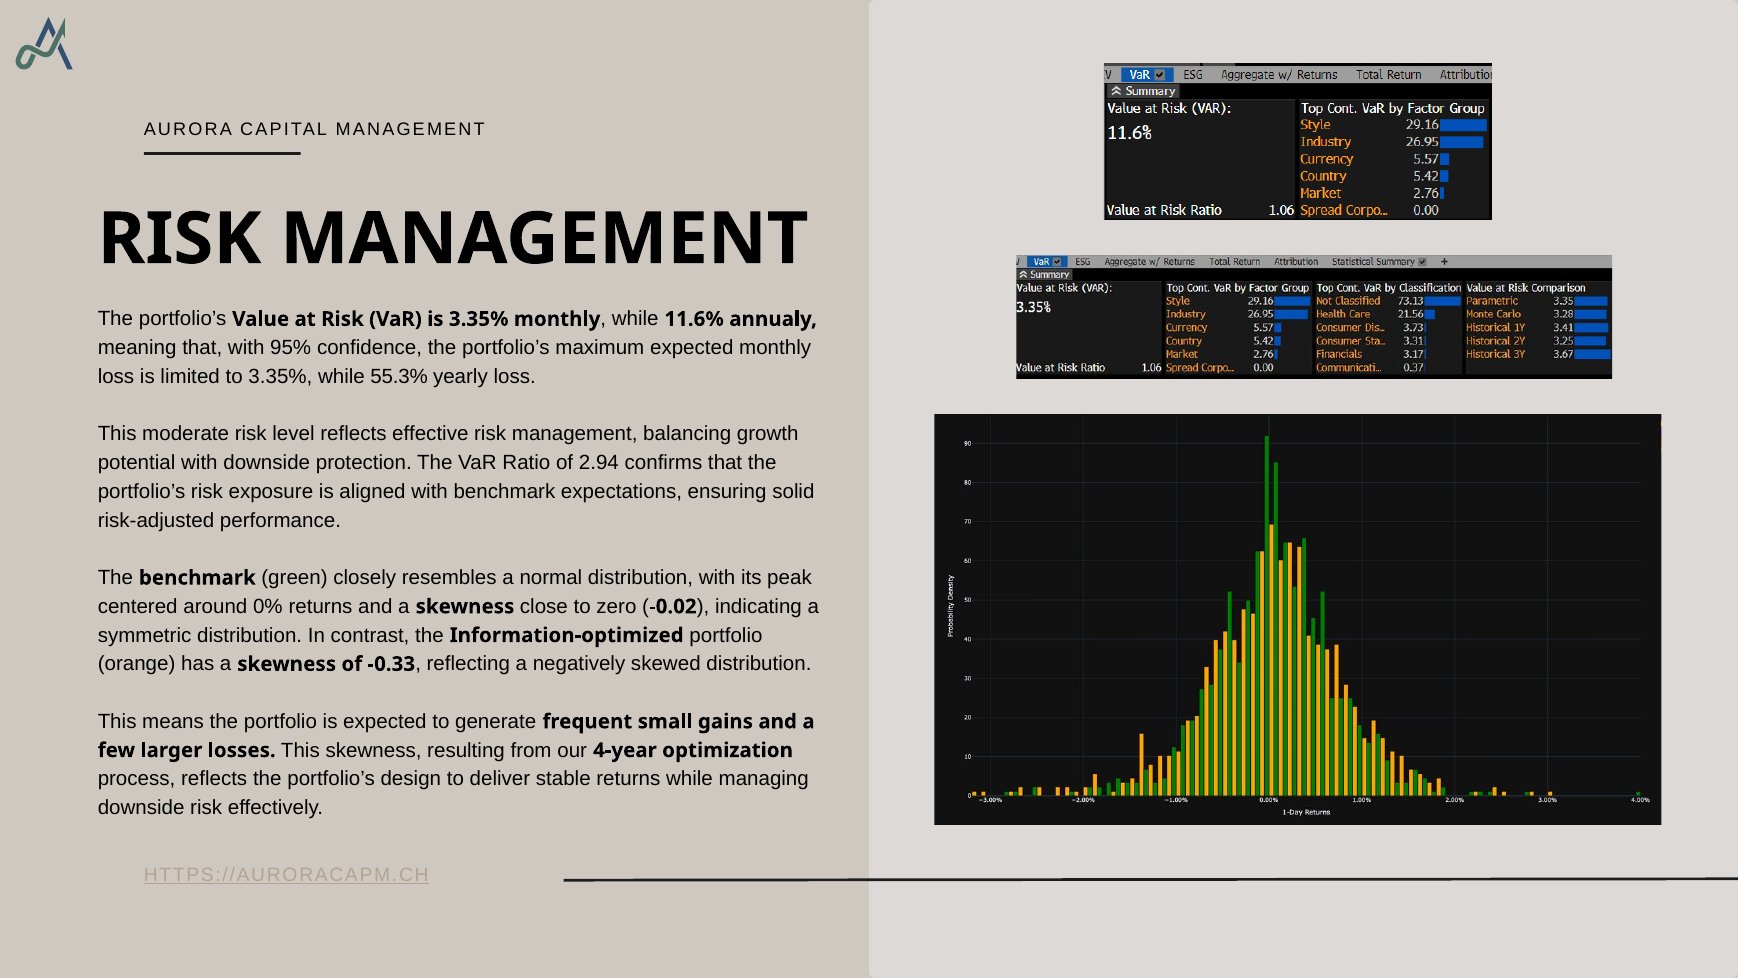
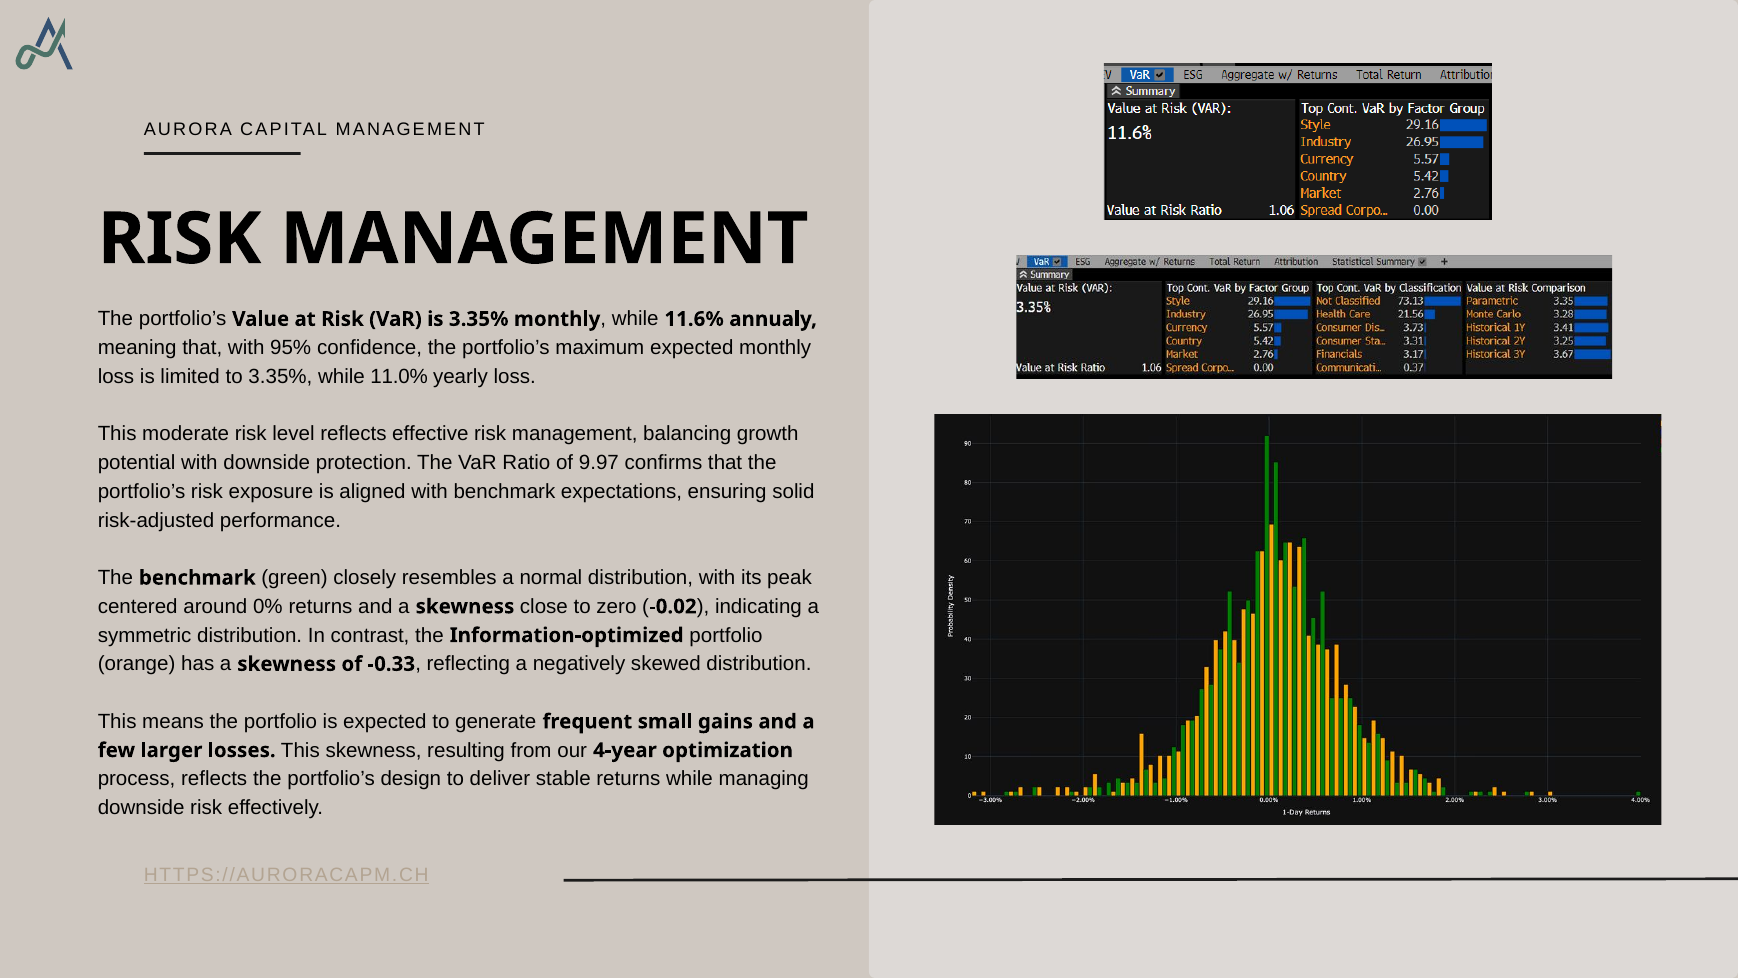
55.3%: 55.3% -> 11.0%
2.94: 2.94 -> 9.97
